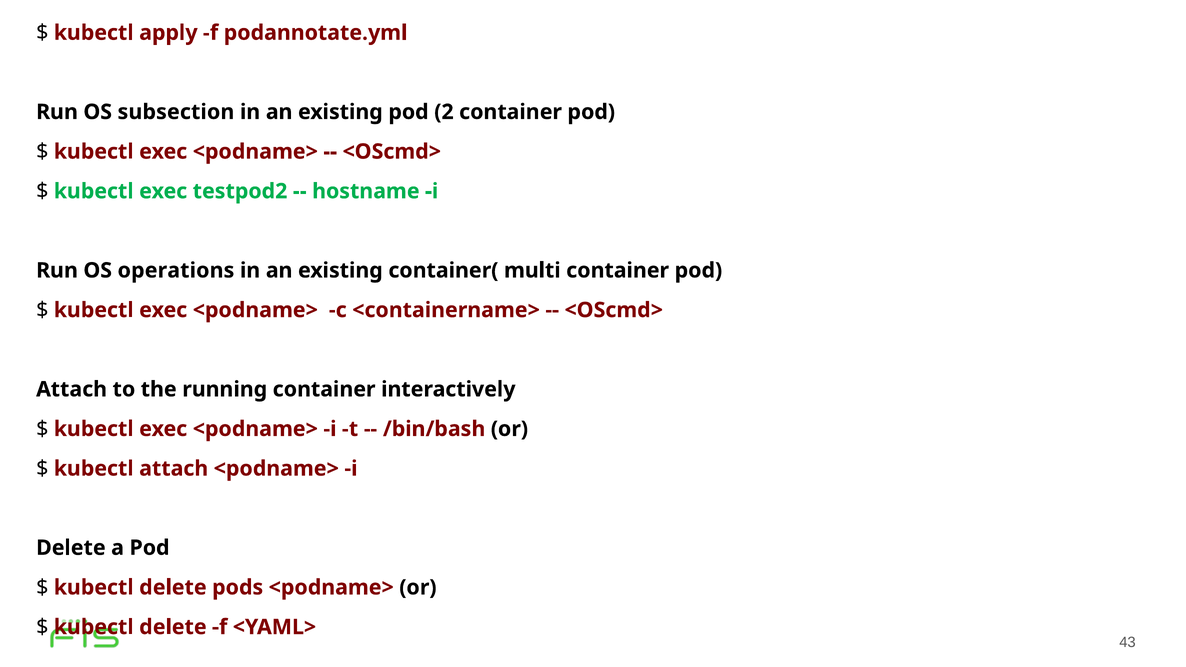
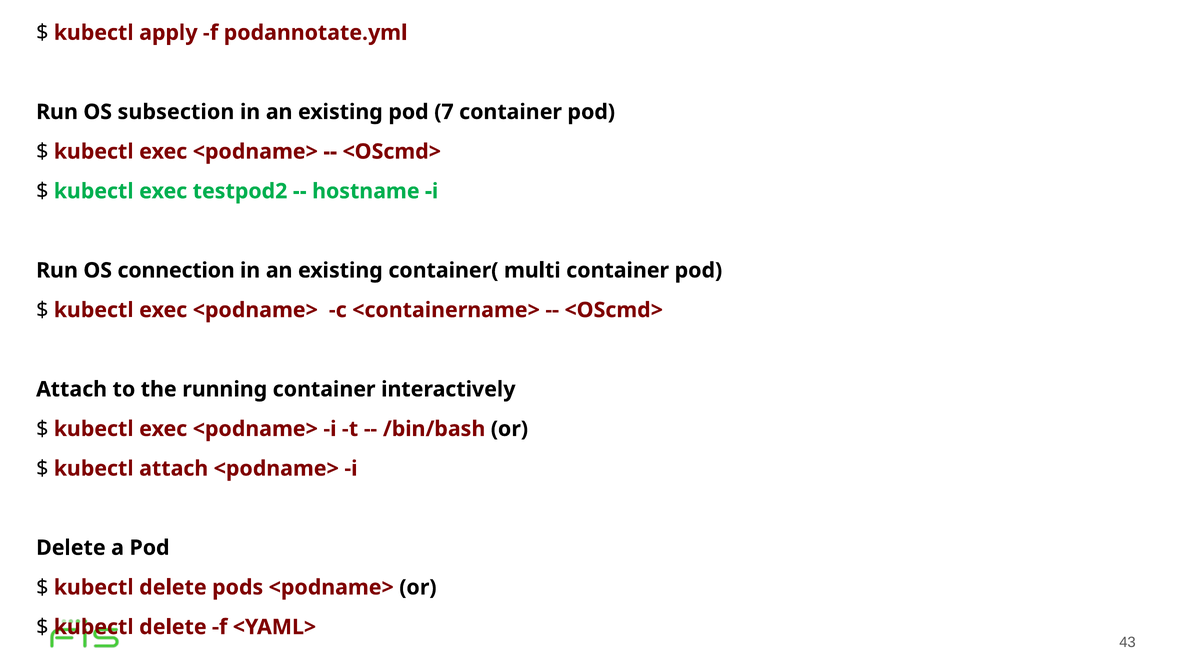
2: 2 -> 7
operations: operations -> connection
